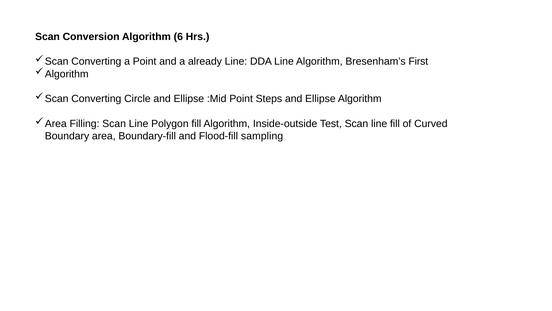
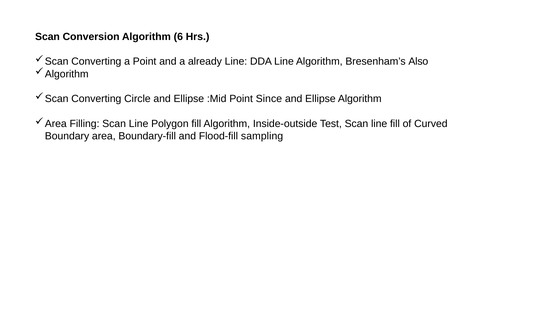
First: First -> Also
Steps: Steps -> Since
